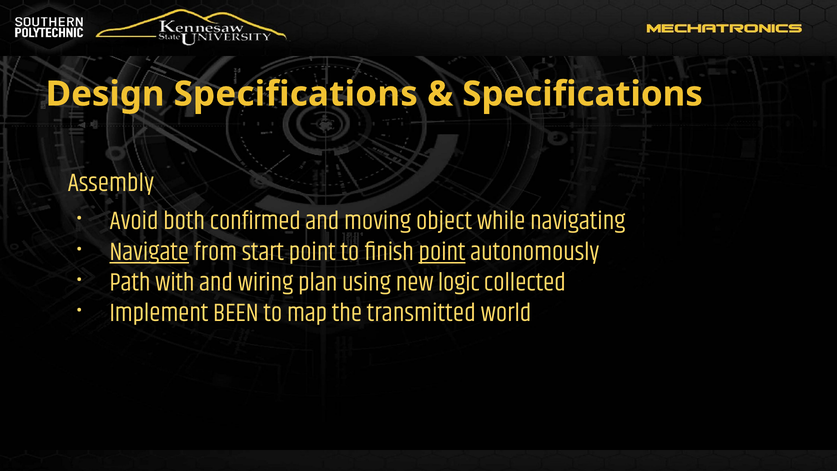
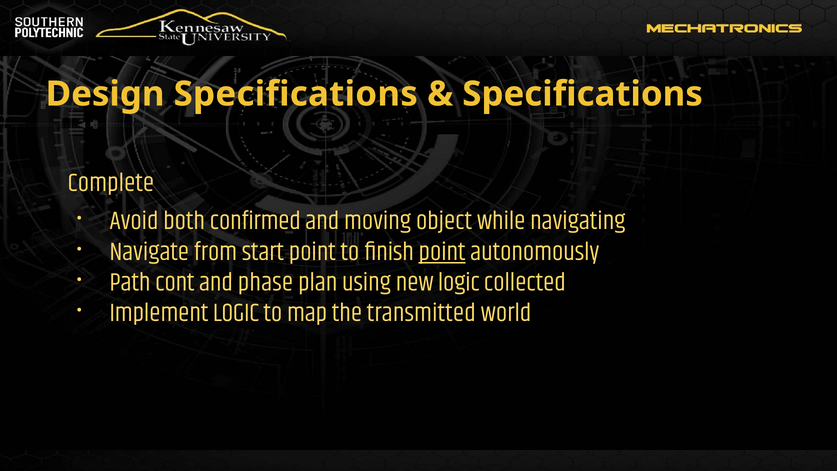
Assembly: Assembly -> Complete
Navigate underline: present -> none
with: with -> cont
wiring: wiring -> phase
Implement BEEN: BEEN -> LOGIC
